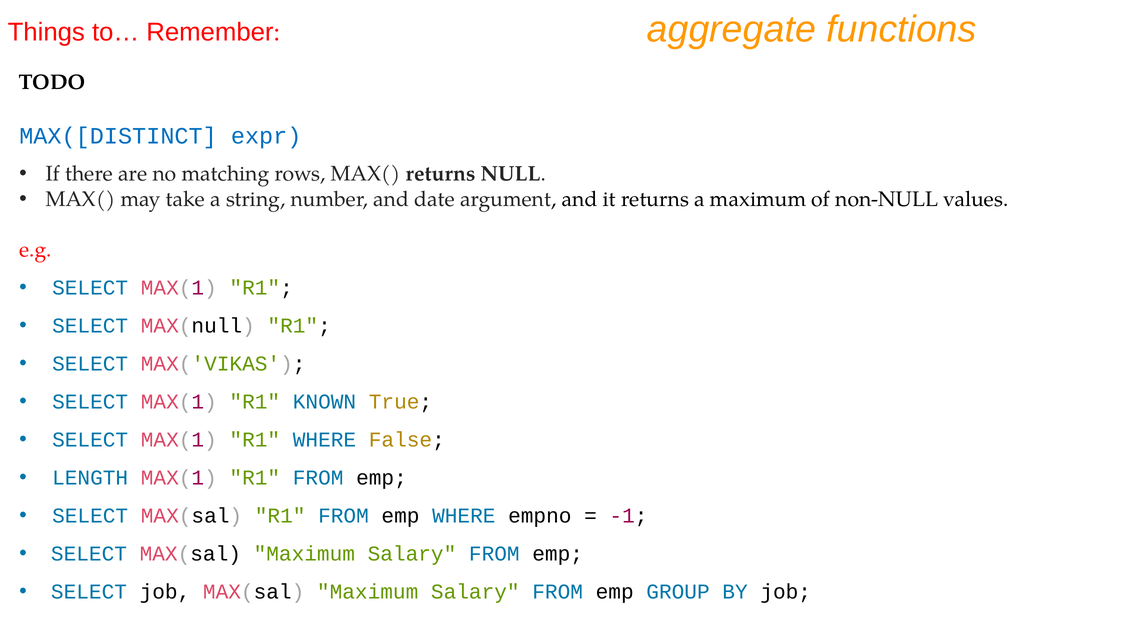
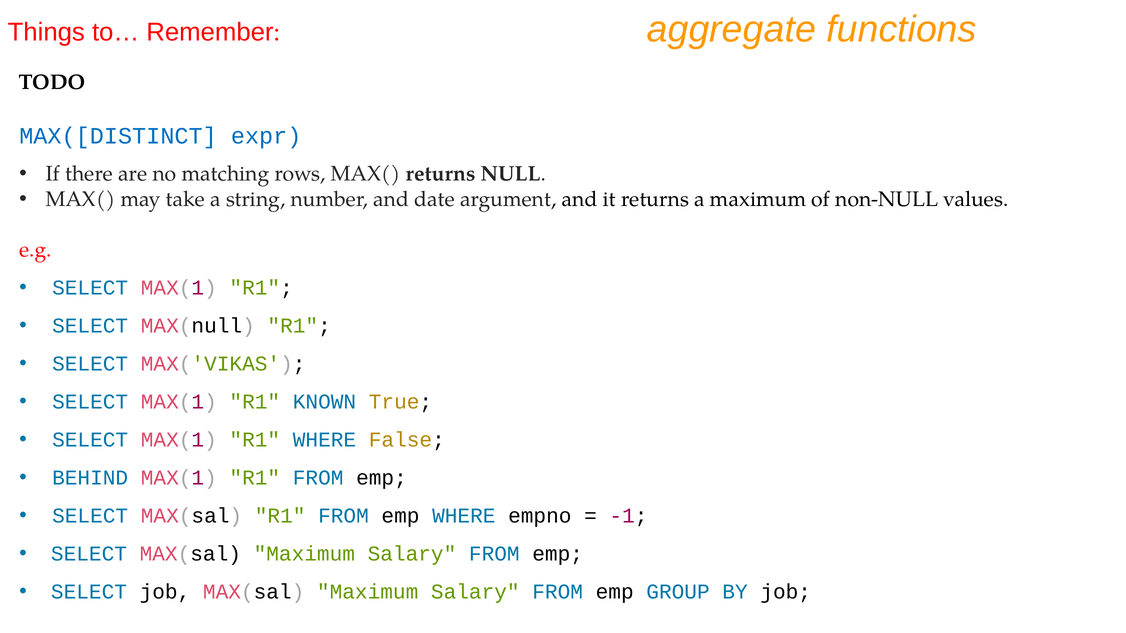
LENGTH: LENGTH -> BEHIND
